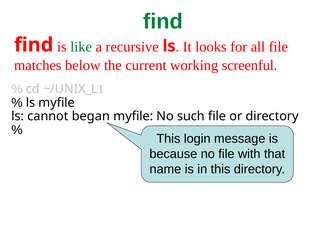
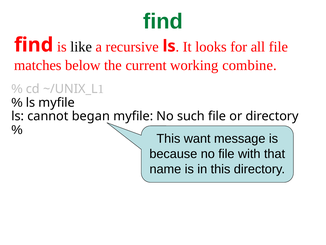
like colour: green -> black
screenful: screenful -> combine
login: login -> want
